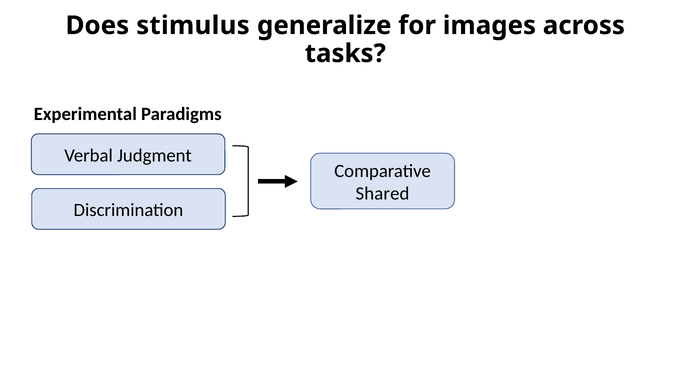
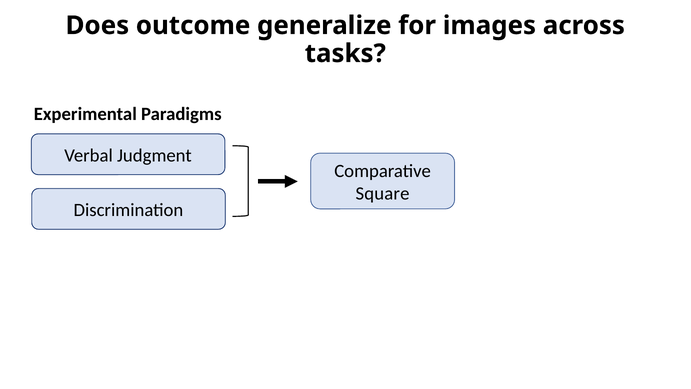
stimulus: stimulus -> outcome
Shared: Shared -> Square
